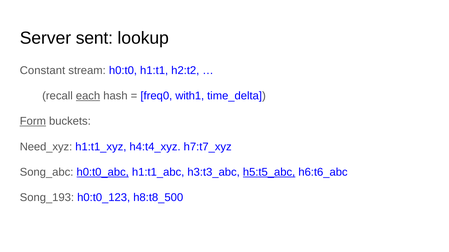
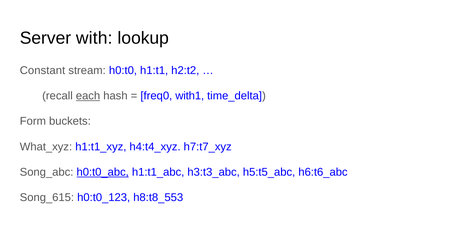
sent: sent -> with
Form underline: present -> none
Need_xyz: Need_xyz -> What_xyz
h5:t5_abc underline: present -> none
Song_193: Song_193 -> Song_615
h8:t8_500: h8:t8_500 -> h8:t8_553
